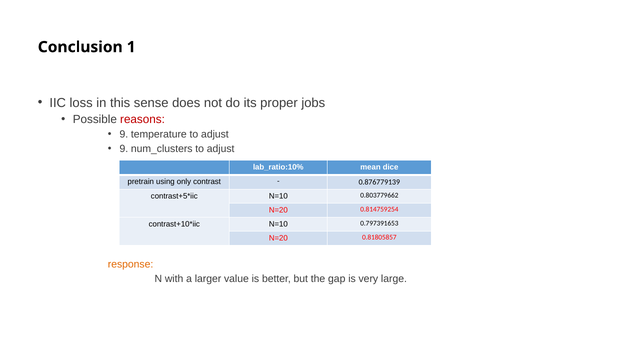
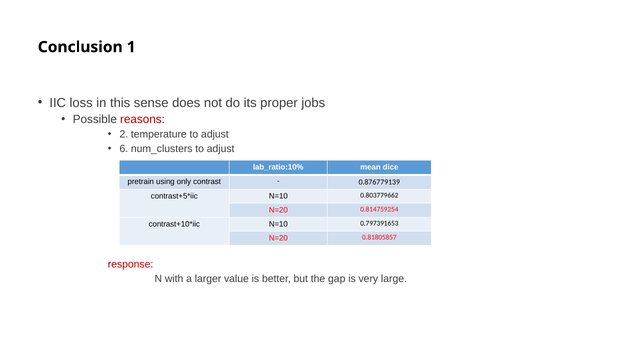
9 at (124, 134): 9 -> 2
9 at (124, 149): 9 -> 6
response colour: orange -> red
